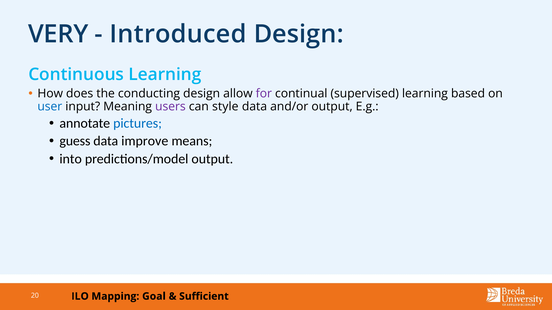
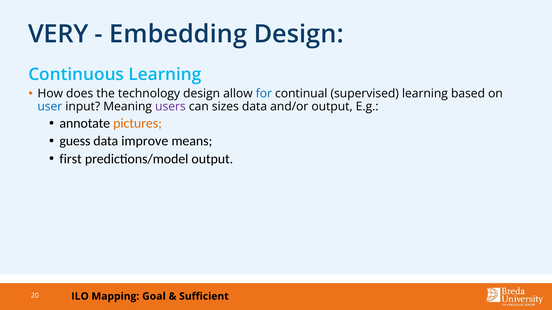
Introduced: Introduced -> Embedding
conducting: conducting -> technology
for colour: purple -> blue
style: style -> sizes
pictures colour: blue -> orange
into: into -> first
